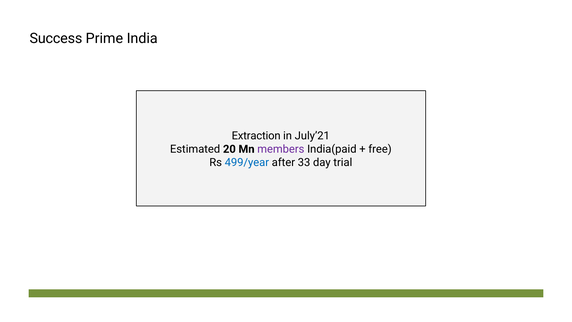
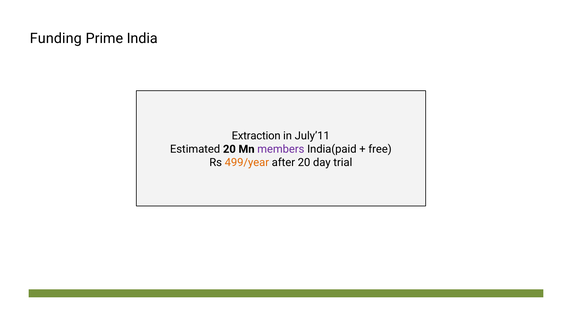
Success: Success -> Funding
July’21: July’21 -> July’11
499/year colour: blue -> orange
after 33: 33 -> 20
